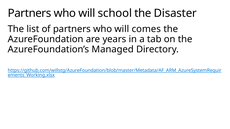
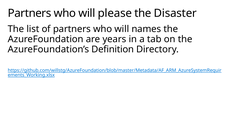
school: school -> please
comes: comes -> names
Managed: Managed -> Definition
